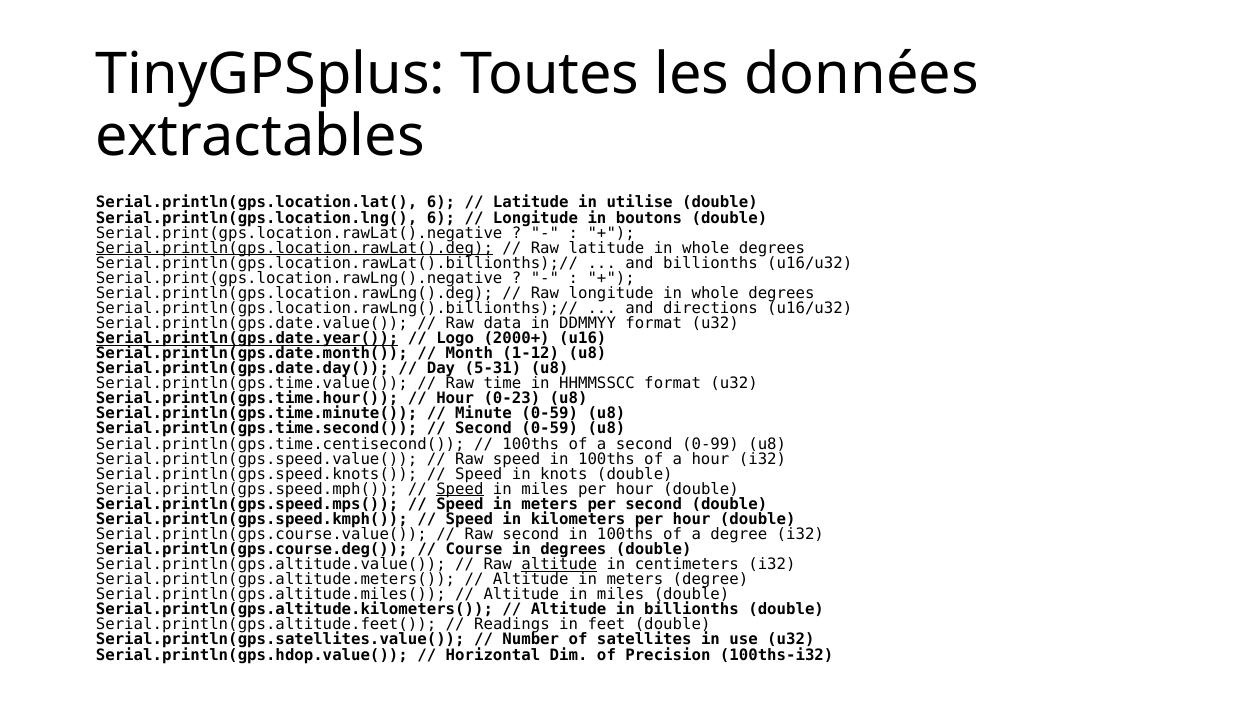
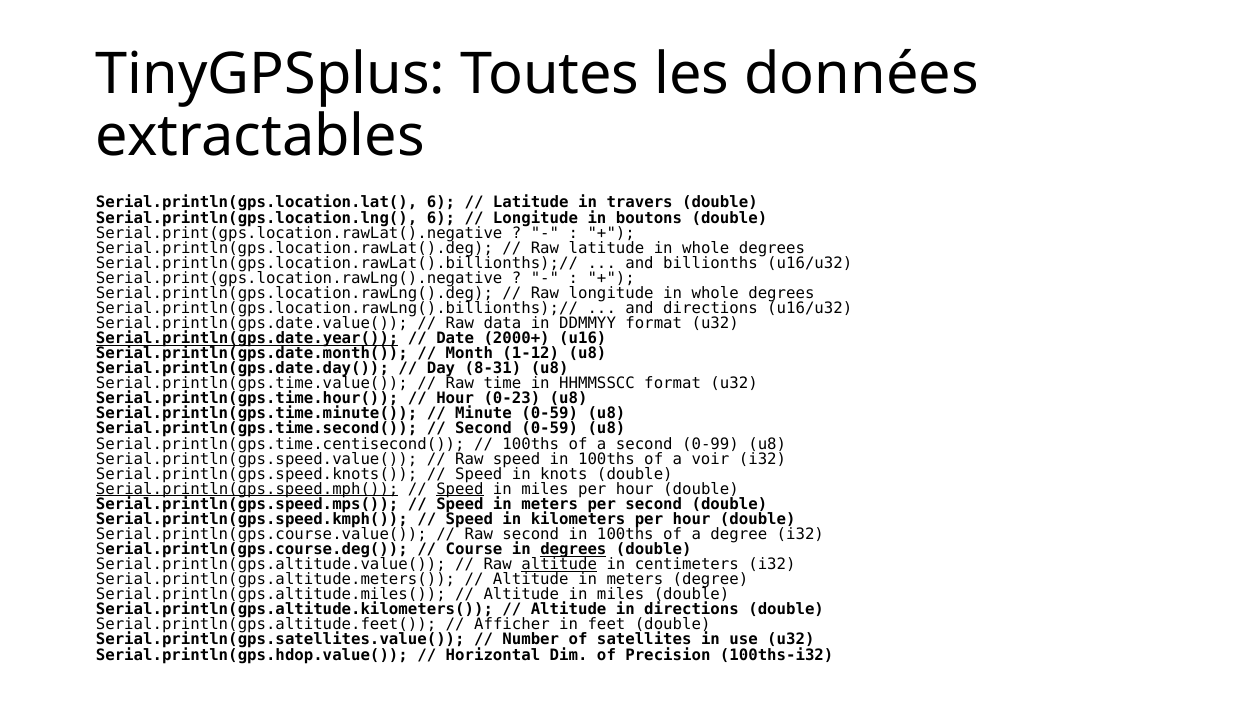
utilise: utilise -> travers
Serial.println(gps.location.rawLat().deg underline: present -> none
Logo: Logo -> Date
5-31: 5-31 -> 8-31
a hour: hour -> voir
Serial.println(gps.speed.mph( underline: none -> present
degrees at (573, 550) underline: none -> present
in billionths: billionths -> directions
Readings: Readings -> Afficher
